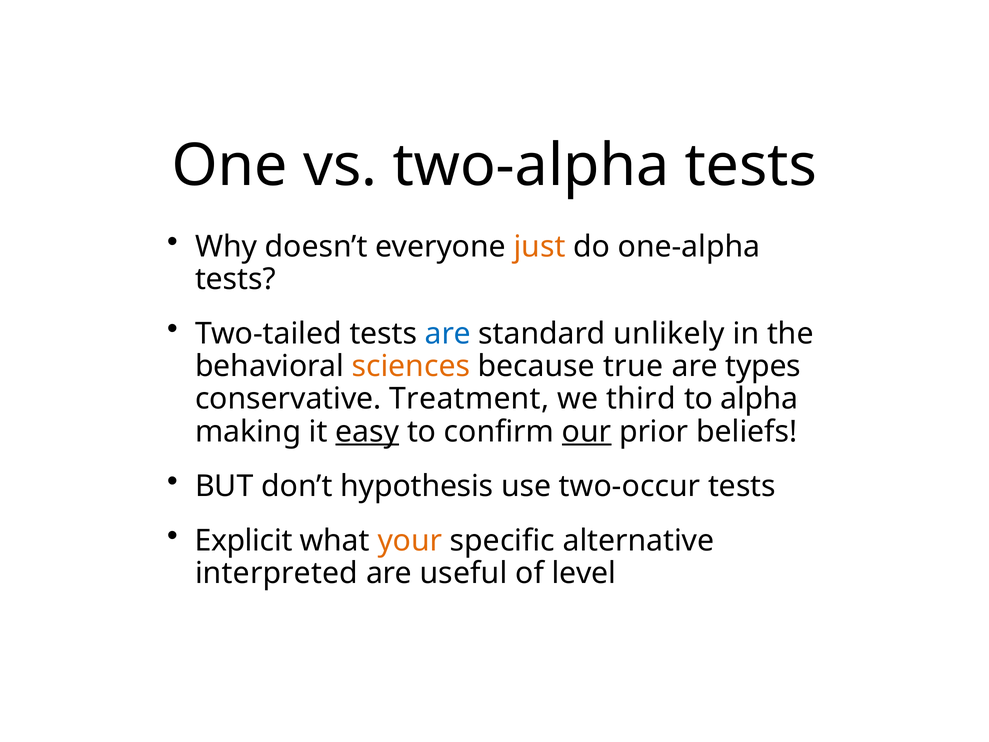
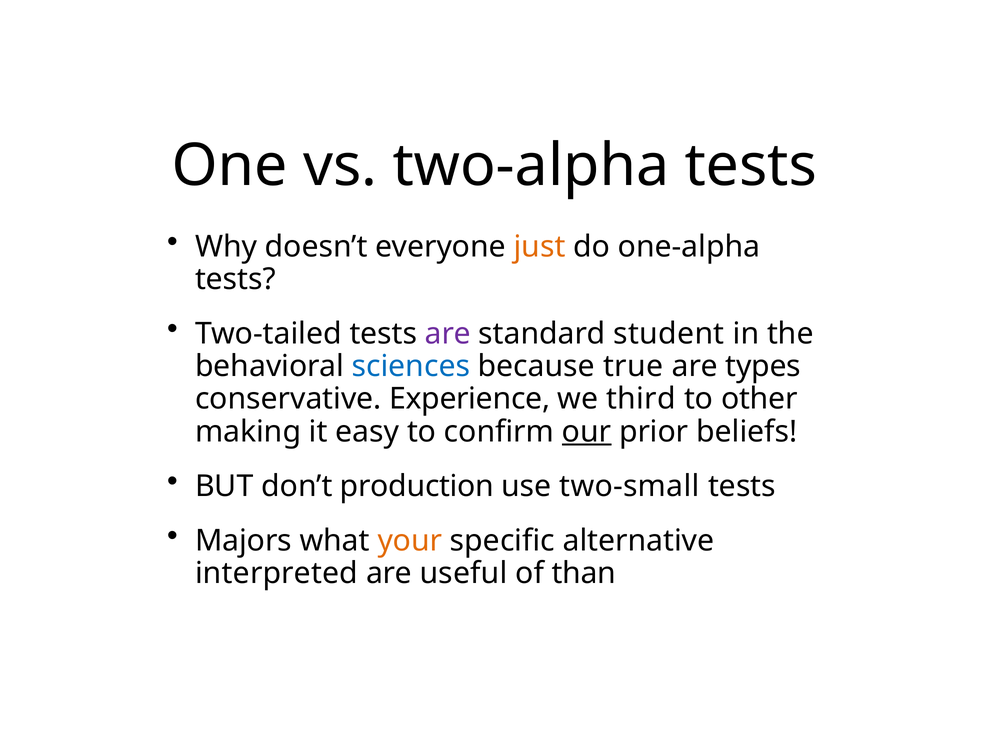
are at (448, 334) colour: blue -> purple
unlikely: unlikely -> student
sciences colour: orange -> blue
Treatment: Treatment -> Experience
alpha: alpha -> other
easy underline: present -> none
hypothesis: hypothesis -> production
two-occur: two-occur -> two-small
Explicit: Explicit -> Majors
level: level -> than
